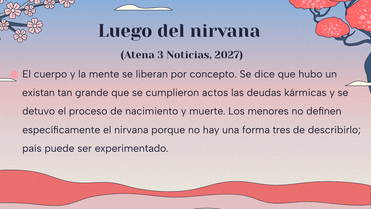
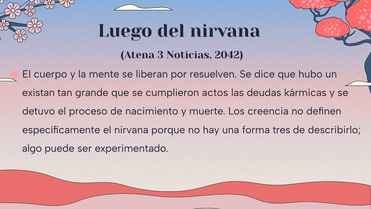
2027: 2027 -> 2042
concepto: concepto -> resuelven
menores: menores -> creencia
país: país -> algo
